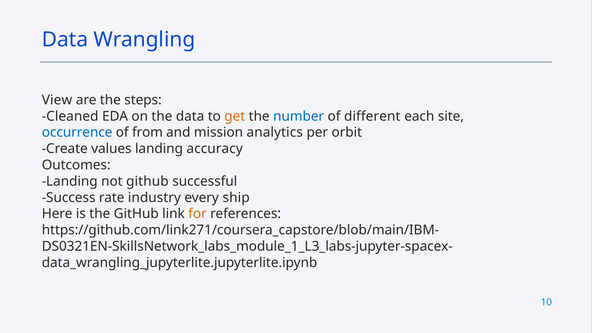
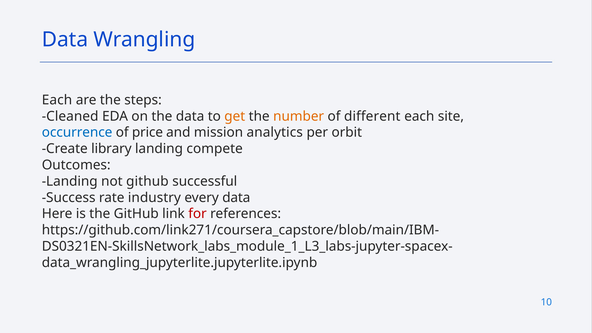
View at (57, 100): View -> Each
number colour: blue -> orange
from: from -> price
values: values -> library
accuracy: accuracy -> compete
every ship: ship -> data
for colour: orange -> red
